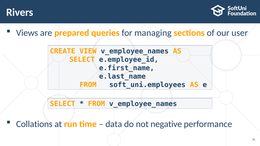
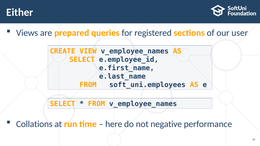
Rivers: Rivers -> Either
managing: managing -> registered
data: data -> here
